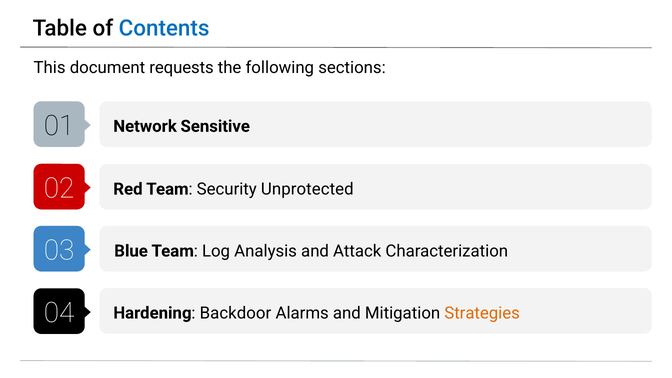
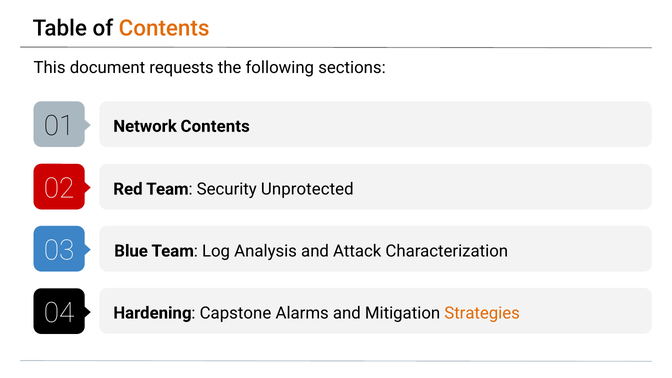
Contents at (164, 28) colour: blue -> orange
Network Sensitive: Sensitive -> Contents
Backdoor: Backdoor -> Capstone
